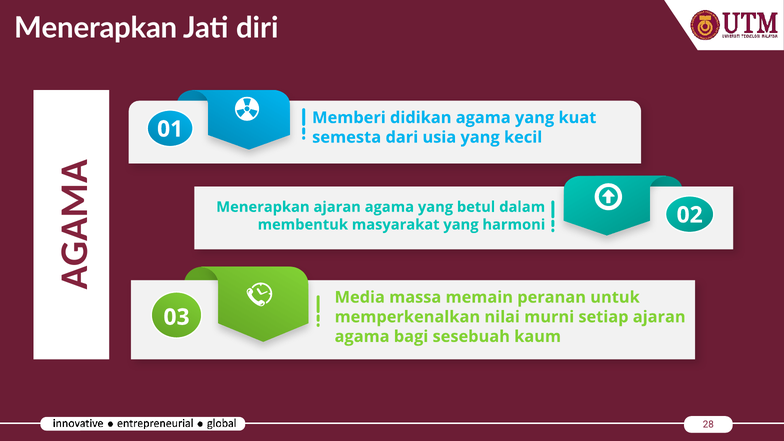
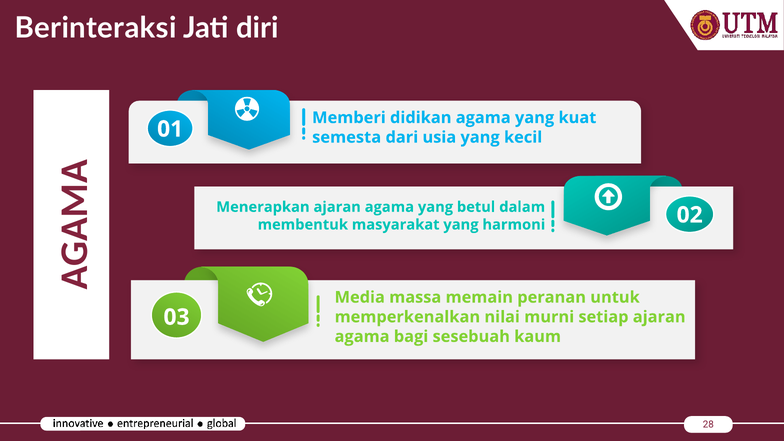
Menerapkan at (96, 28): Menerapkan -> Berinteraksi
